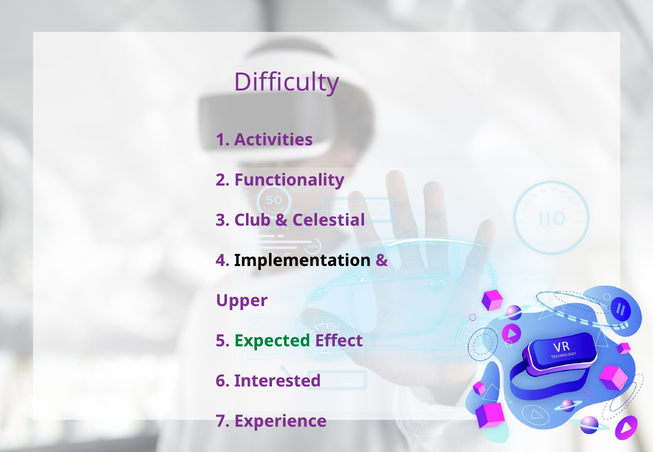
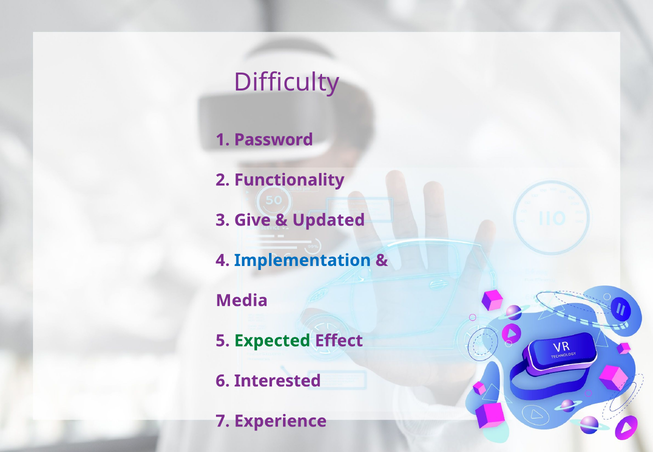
Activities: Activities -> Password
Club: Club -> Give
Celestial: Celestial -> Updated
Implementation colour: black -> blue
Upper: Upper -> Media
